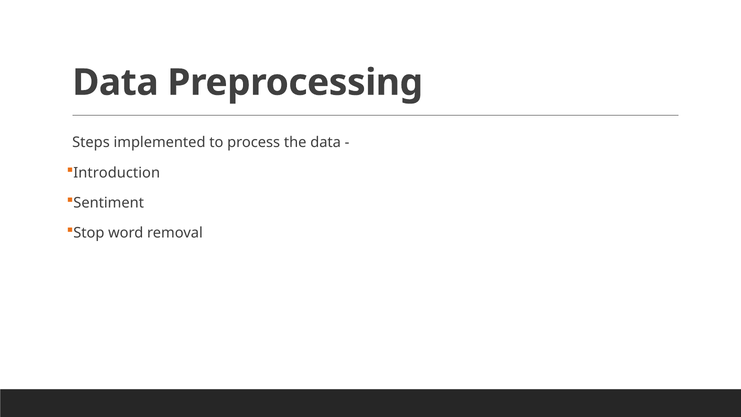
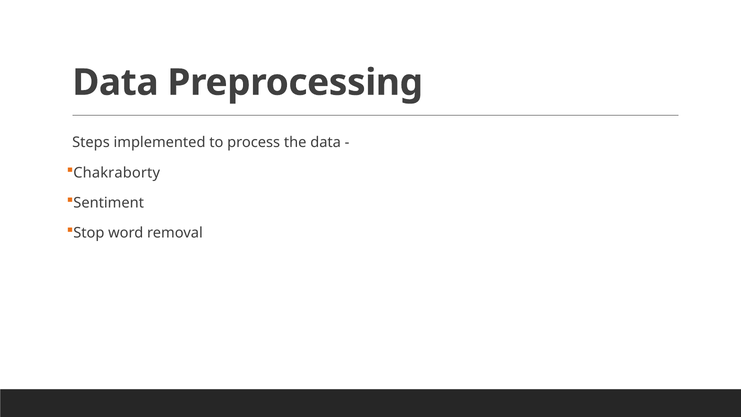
Introduction: Introduction -> Chakraborty
